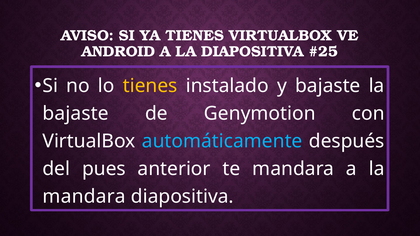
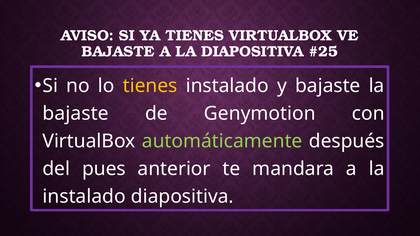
ANDROID at (118, 52): ANDROID -> BAJASTE
automáticamente colour: light blue -> light green
mandara at (84, 197): mandara -> instalado
